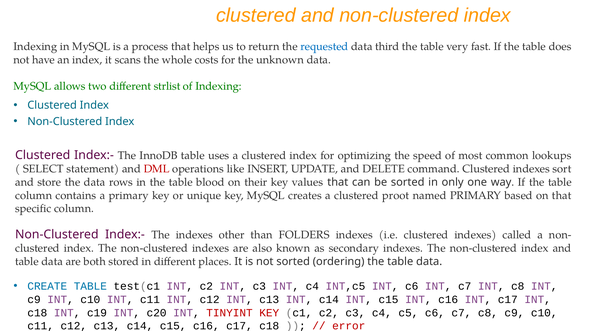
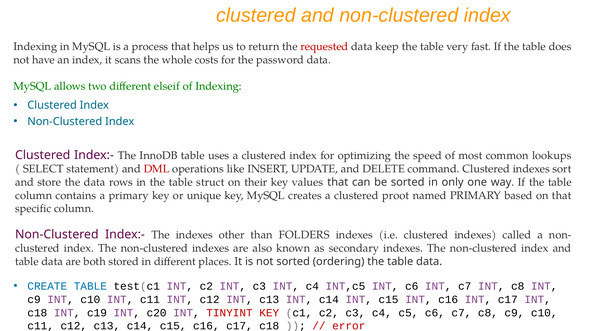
requested colour: blue -> red
third: third -> keep
unknown: unknown -> password
strlist: strlist -> elseif
blood: blood -> struct
